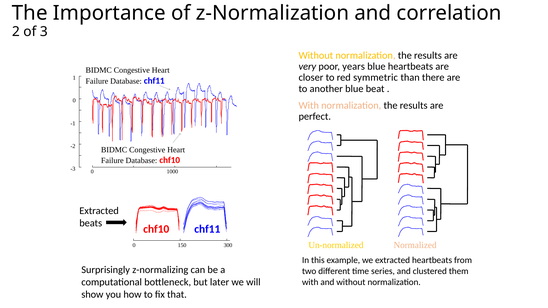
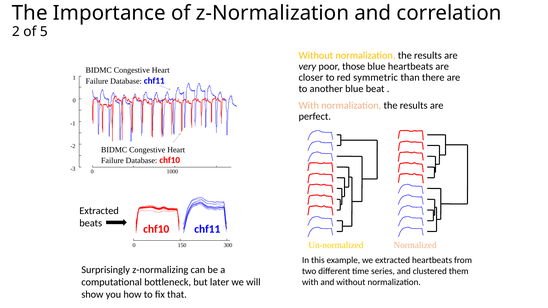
3: 3 -> 5
years: years -> those
